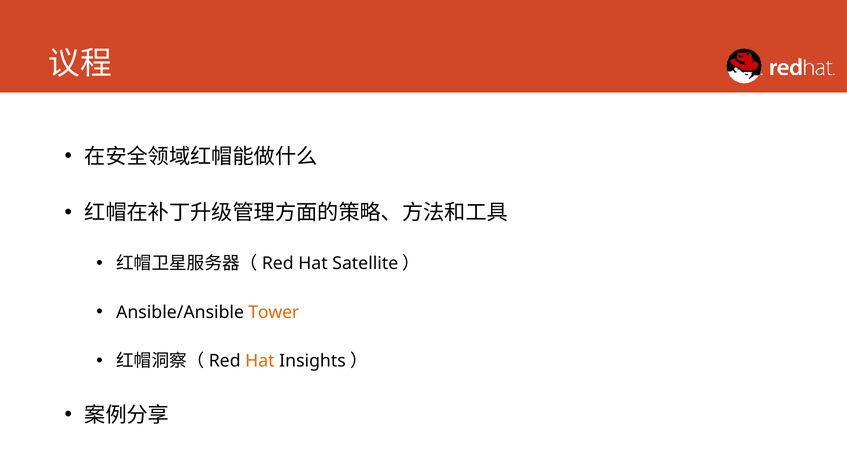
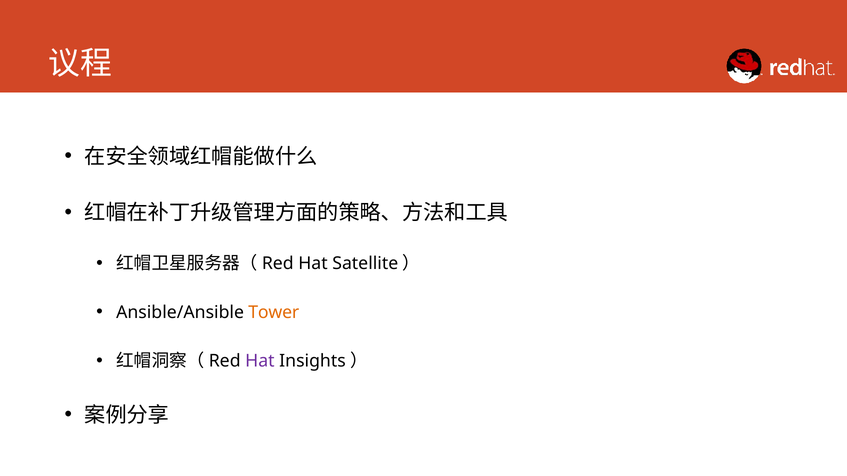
Hat at (260, 361) colour: orange -> purple
